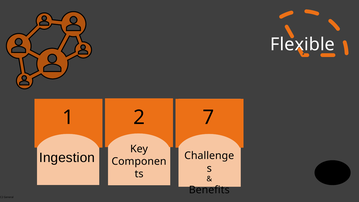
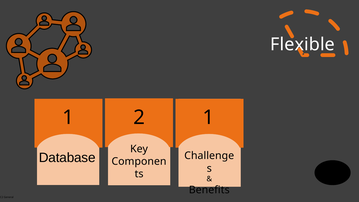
1 7: 7 -> 1
Ingestion: Ingestion -> Database
